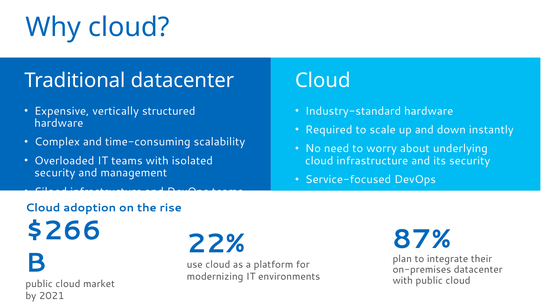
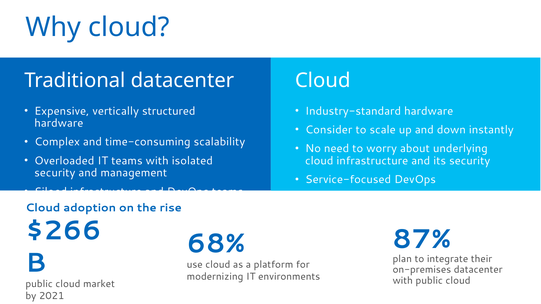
Required: Required -> Consider
22%: 22% -> 68%
